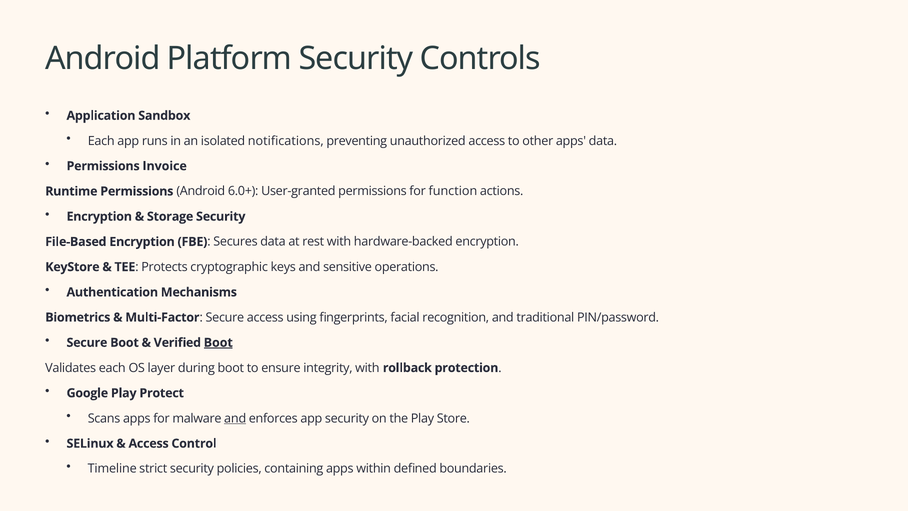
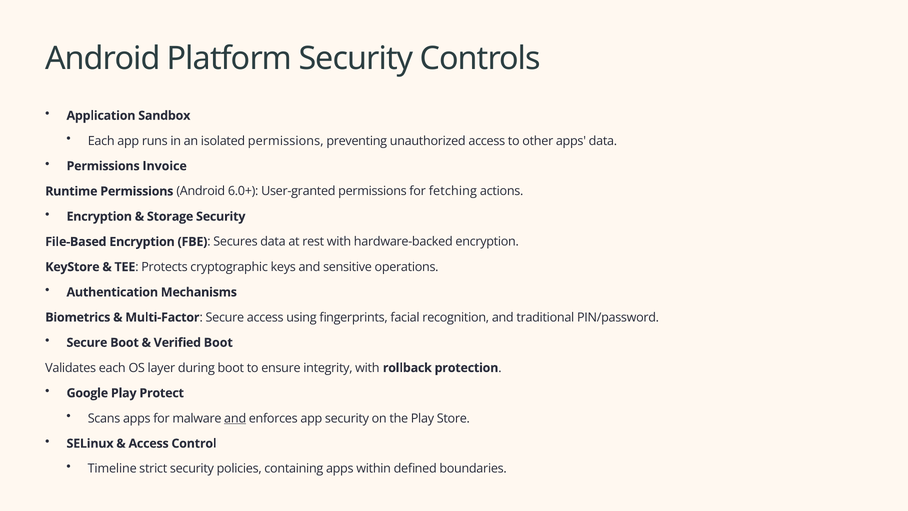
isolated notifications: notifications -> permissions
function: function -> fetching
Boot at (218, 342) underline: present -> none
